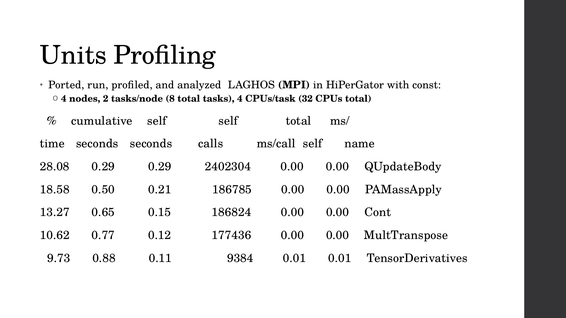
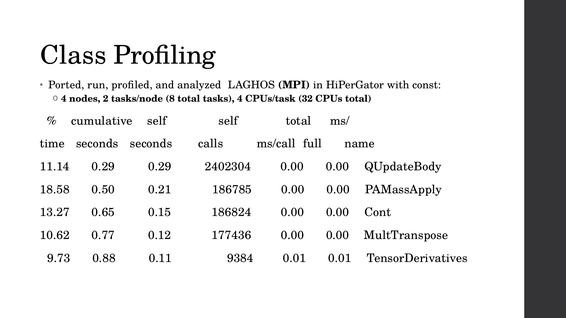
Units: Units -> Class
ms/call self: self -> full
28.08: 28.08 -> 11.14
